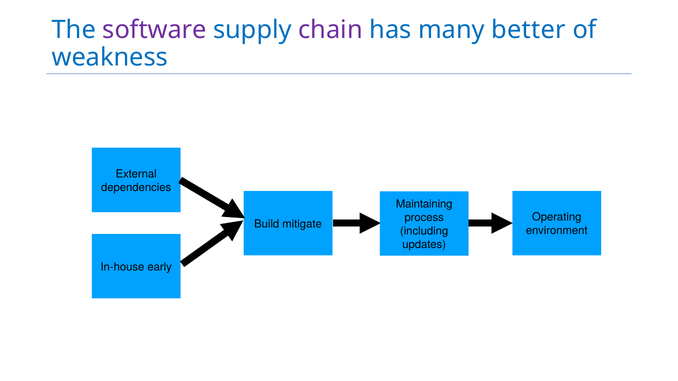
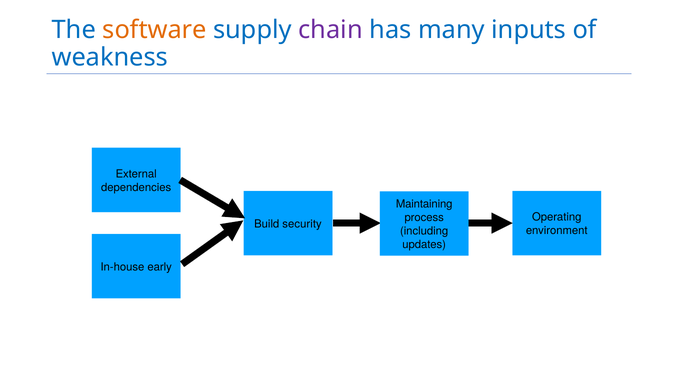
software colour: purple -> orange
better: better -> inputs
mitigate: mitigate -> security
